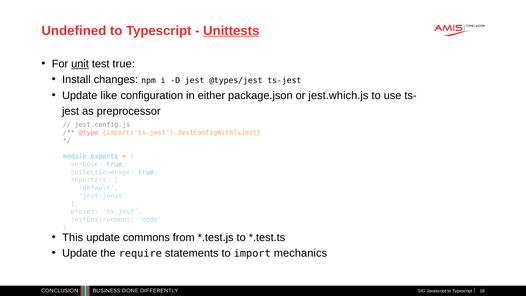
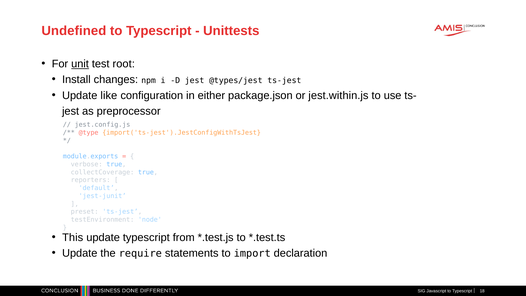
Unittests underline: present -> none
test true: true -> root
jest.which.js: jest.which.js -> jest.within.js
update commons: commons -> typescript
mechanics: mechanics -> declaration
